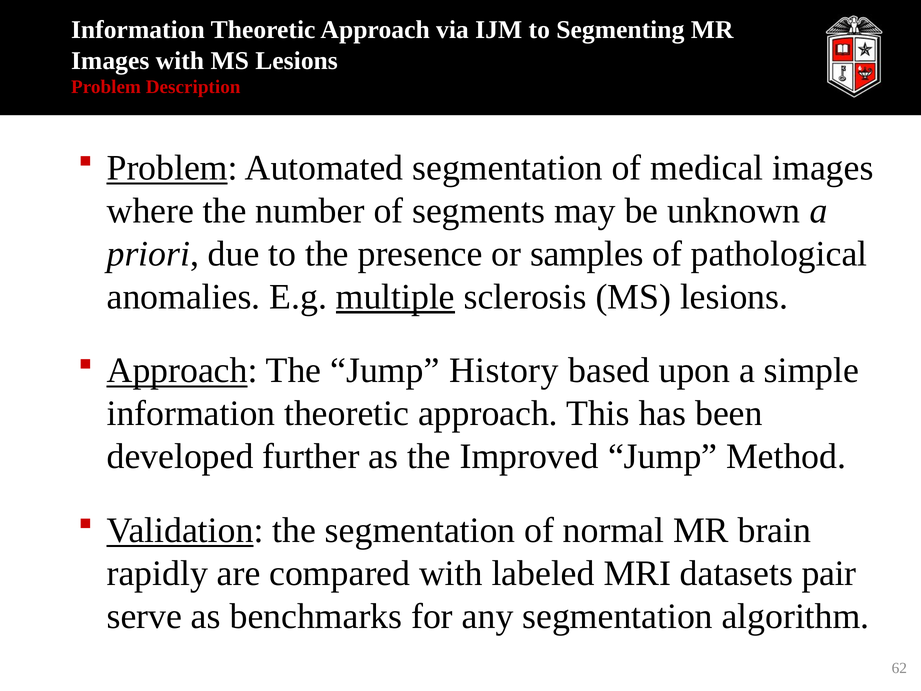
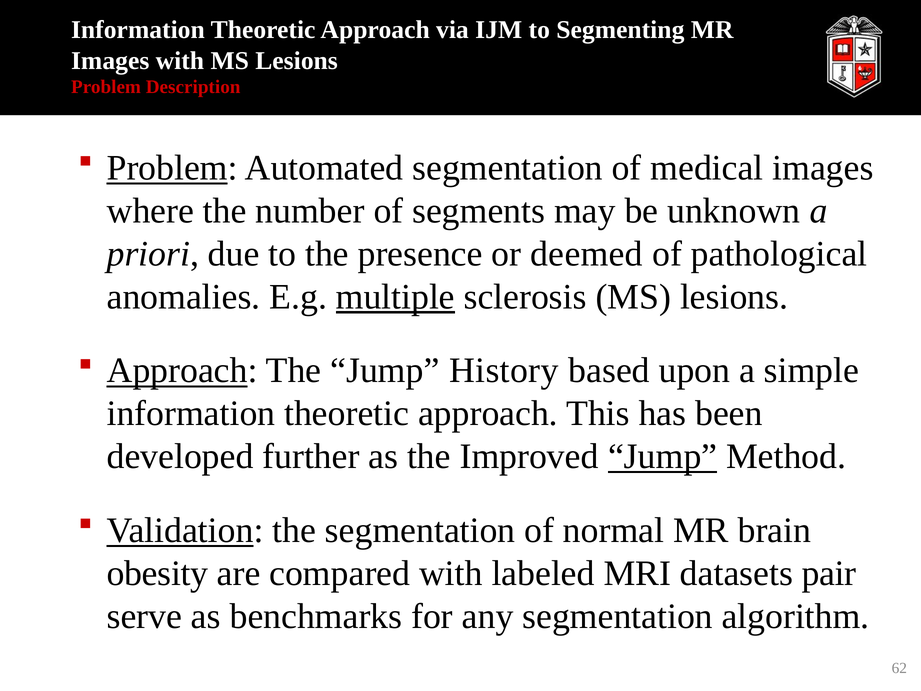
samples: samples -> deemed
Jump at (663, 456) underline: none -> present
rapidly: rapidly -> obesity
